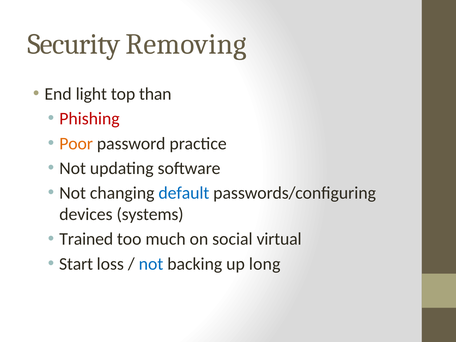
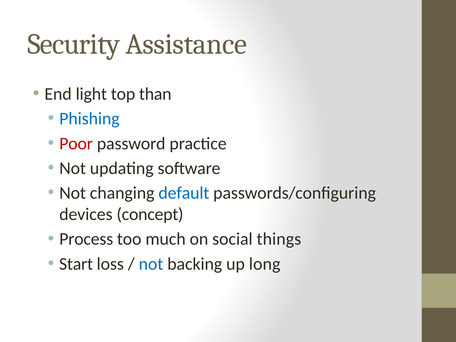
Removing: Removing -> Assistance
Phishing colour: red -> blue
Poor colour: orange -> red
systems: systems -> concept
Trained: Trained -> Process
virtual: virtual -> things
